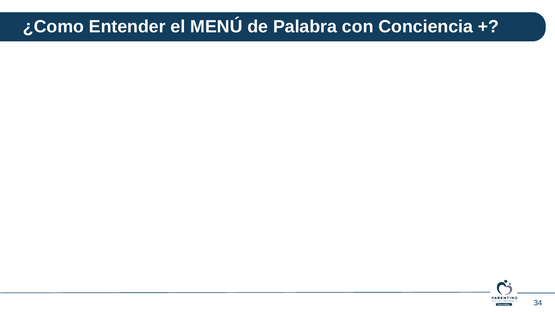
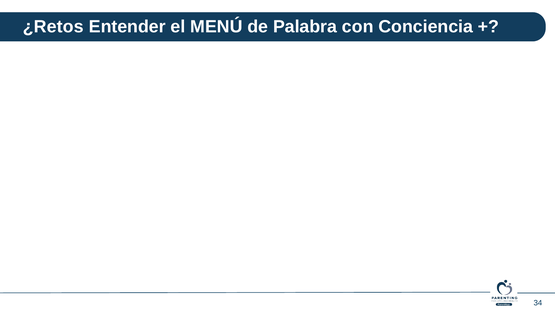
¿Como: ¿Como -> ¿Retos
